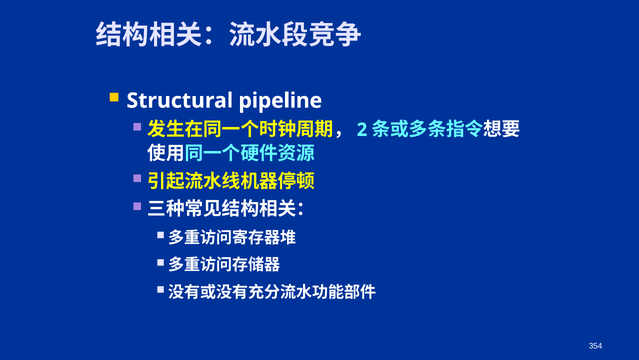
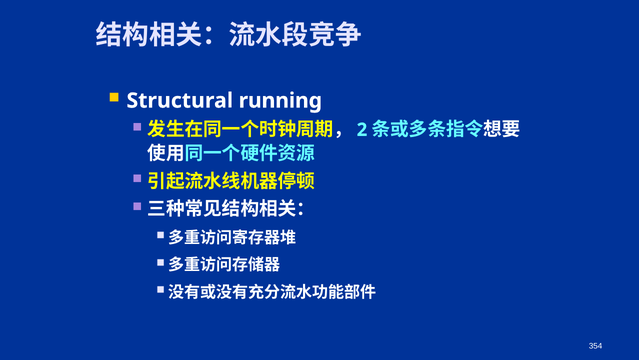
pipeline: pipeline -> running
